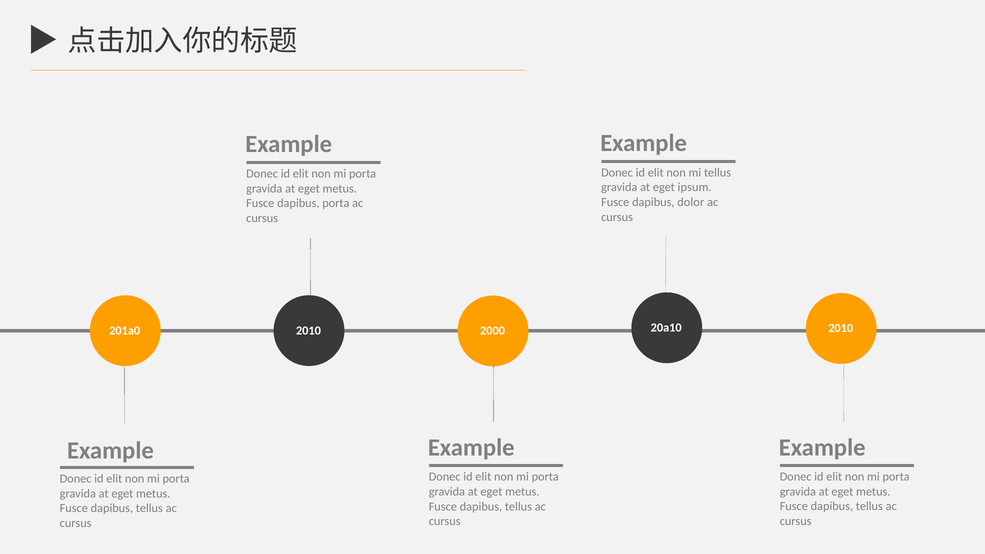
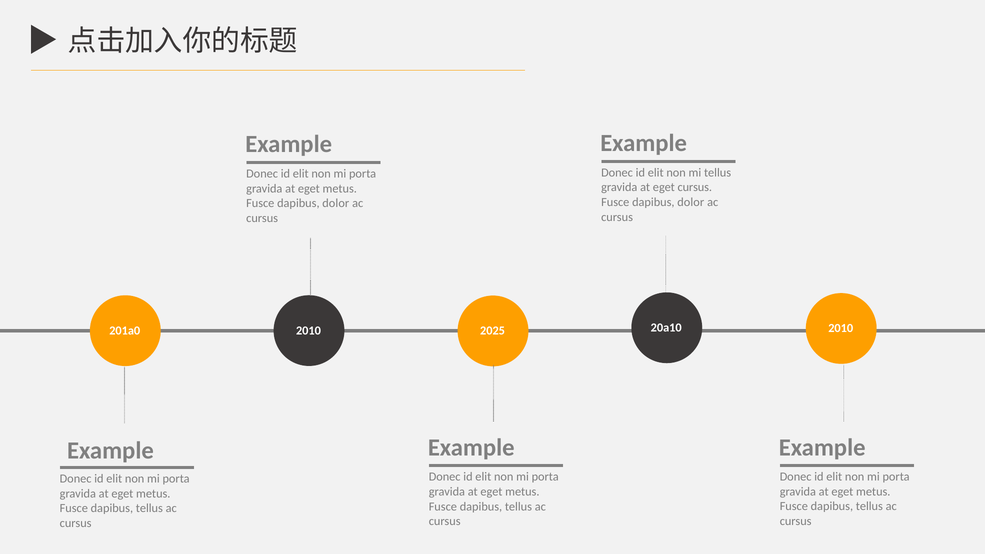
eget ipsum: ipsum -> cursus
porta at (336, 203): porta -> dolor
2000: 2000 -> 2025
